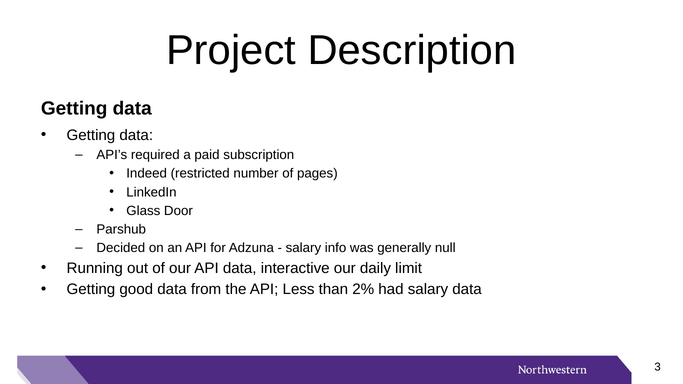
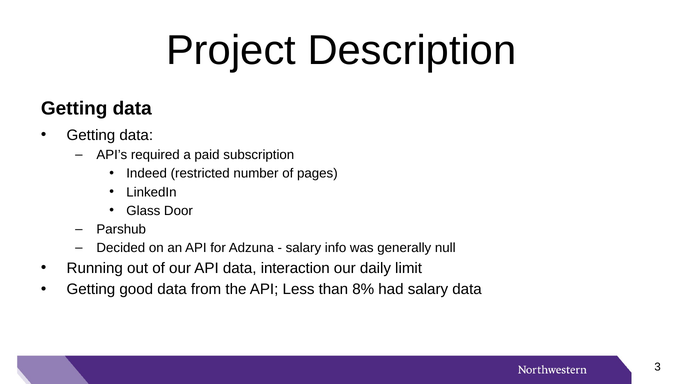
interactive: interactive -> interaction
2%: 2% -> 8%
